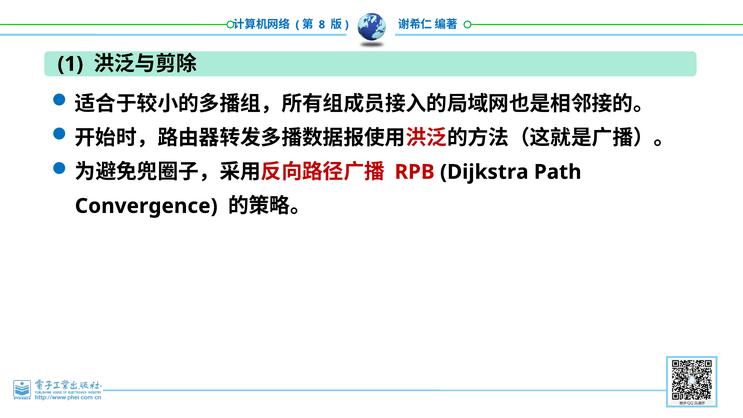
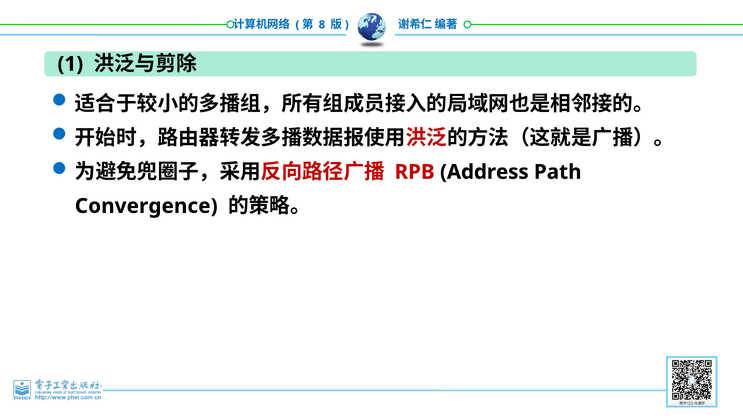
Dijkstra: Dijkstra -> Address
